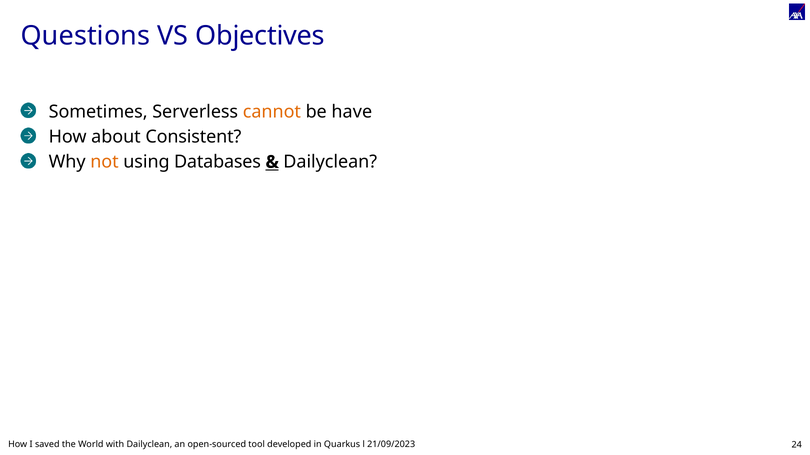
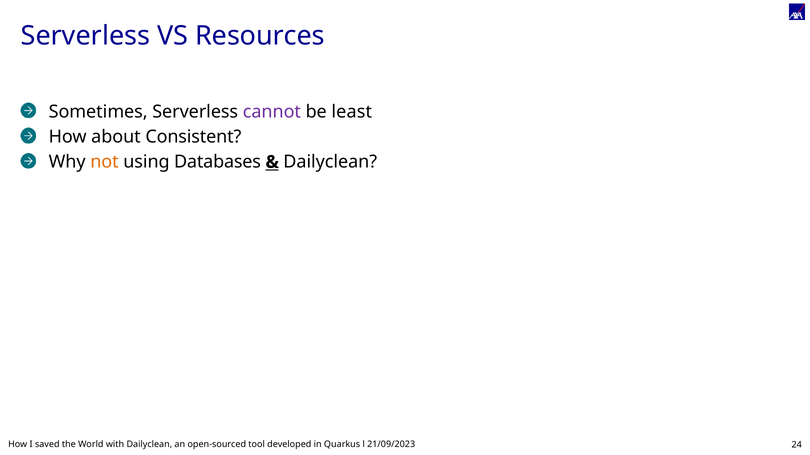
Questions at (85, 36): Questions -> Serverless
Objectives: Objectives -> Resources
cannot colour: orange -> purple
have: have -> least
